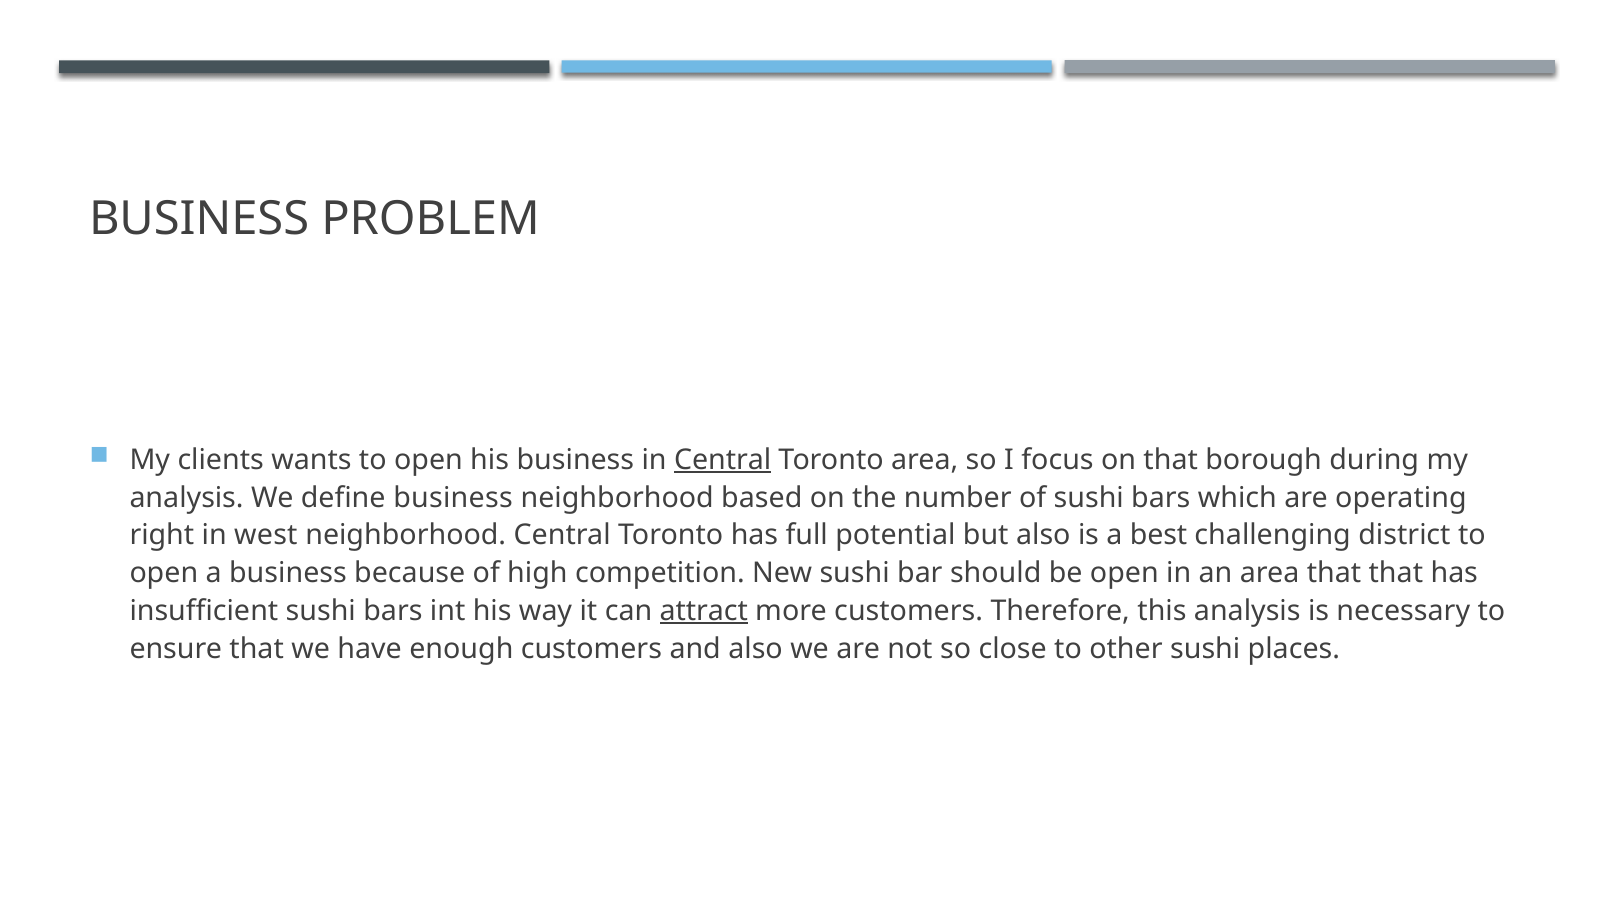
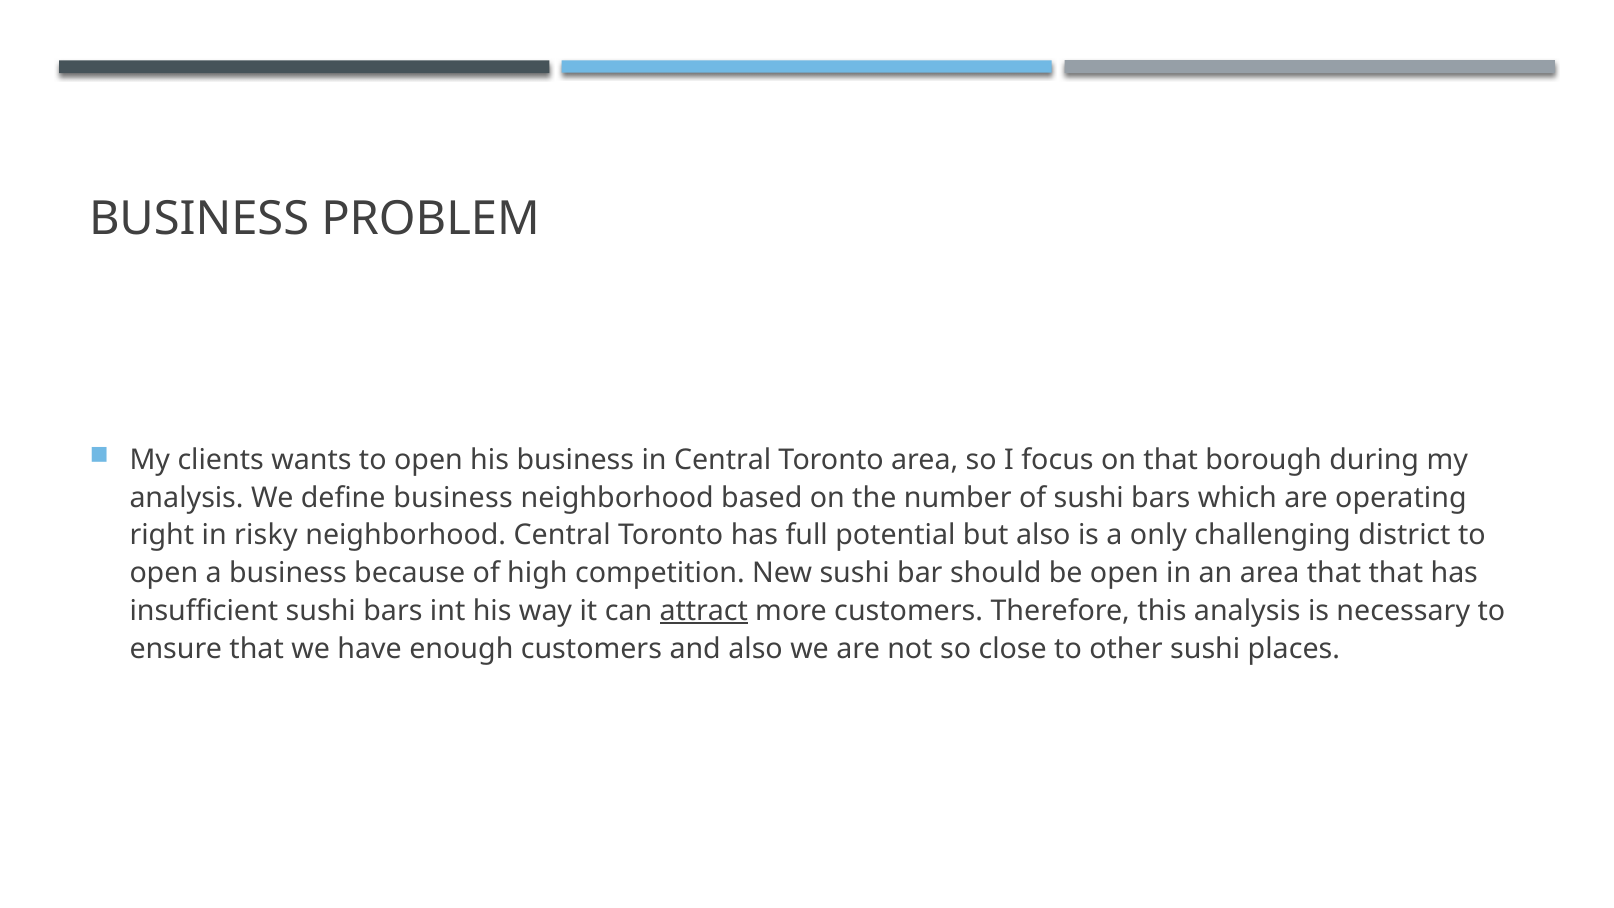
Central at (723, 460) underline: present -> none
west: west -> risky
best: best -> only
